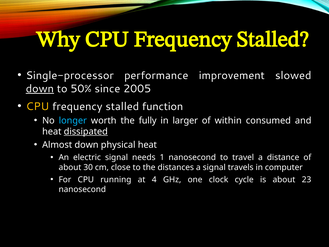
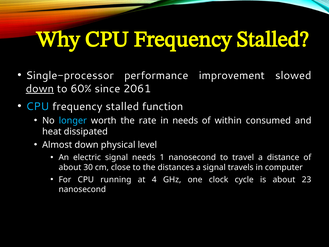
50%: 50% -> 60%
2005: 2005 -> 2061
CPU at (37, 106) colour: yellow -> light blue
fully: fully -> rate
in larger: larger -> needs
dissipated underline: present -> none
physical heat: heat -> level
